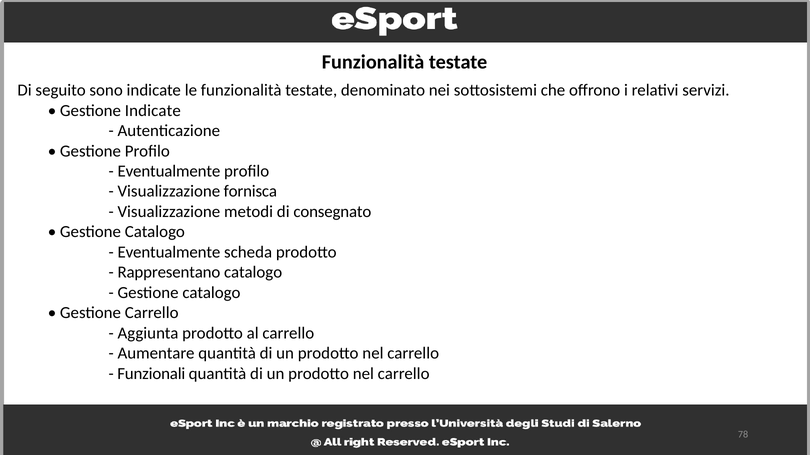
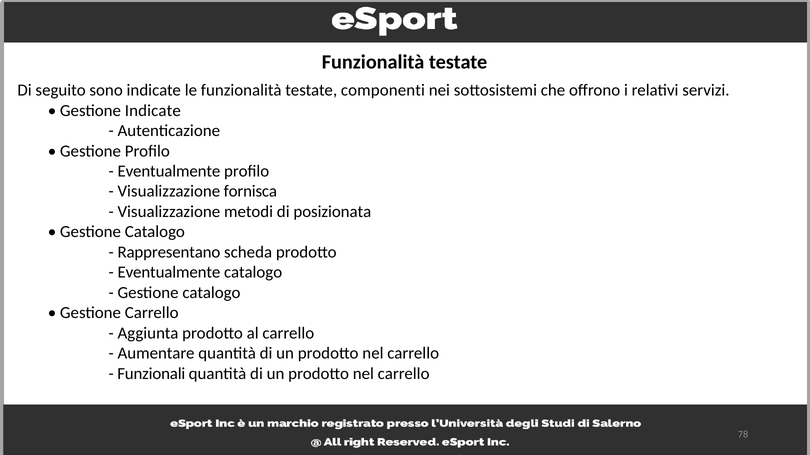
denominato: denominato -> componenti
consegnato: consegnato -> posizionata
Eventualmente at (169, 252): Eventualmente -> Rappresentano
Rappresentano at (169, 273): Rappresentano -> Eventualmente
